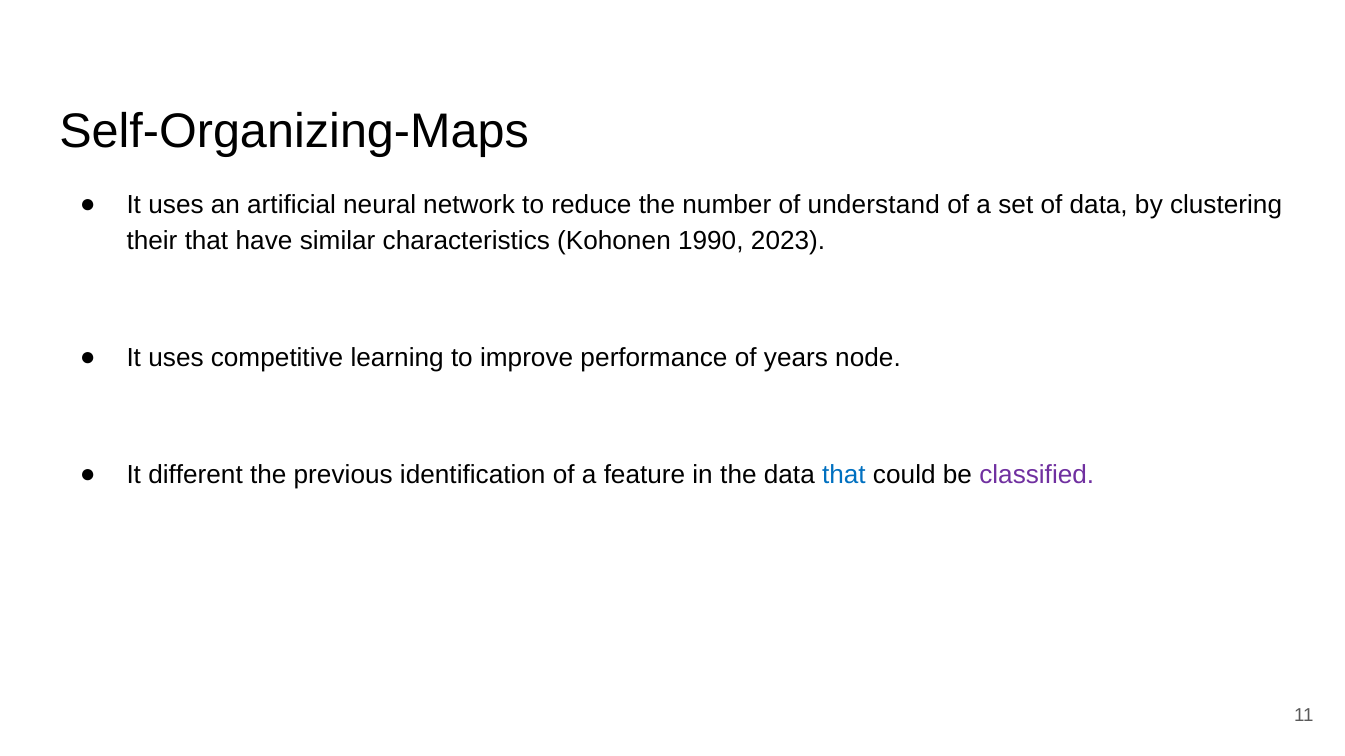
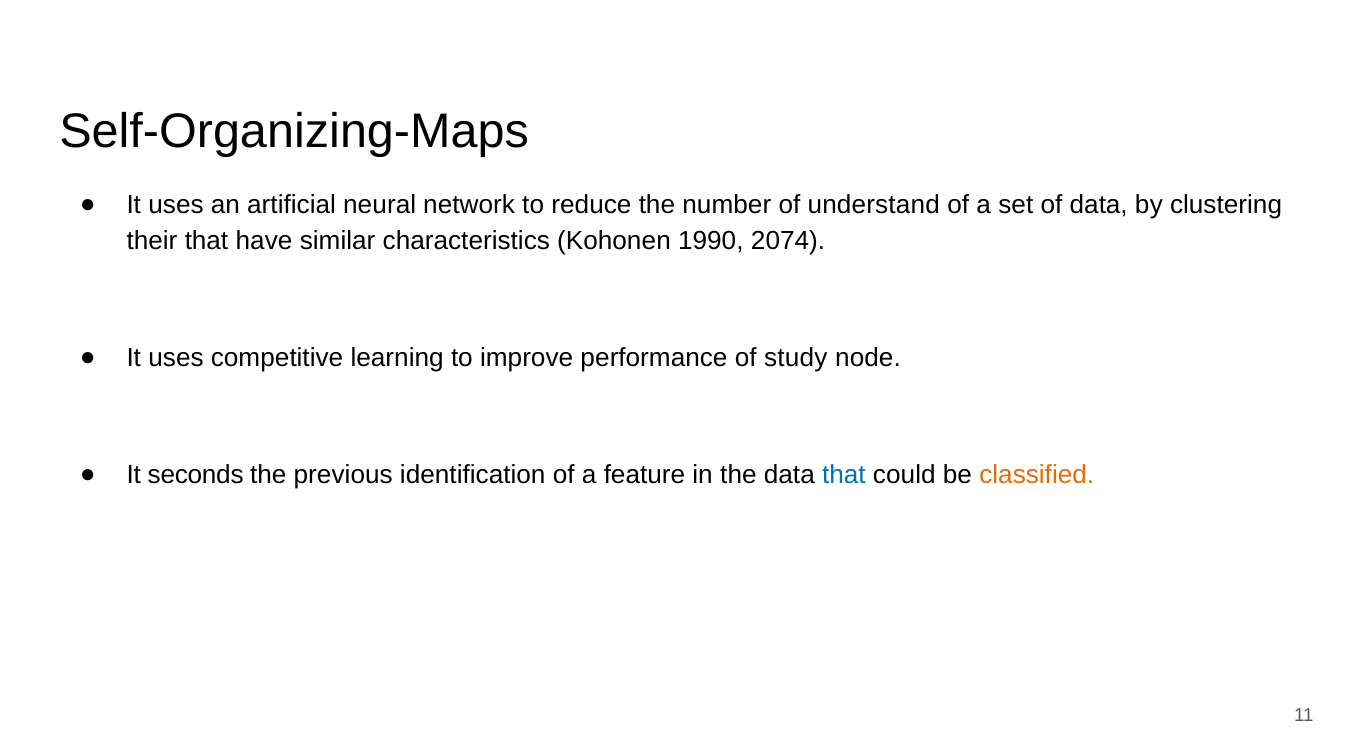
2023: 2023 -> 2074
years: years -> study
different: different -> seconds
classified colour: purple -> orange
